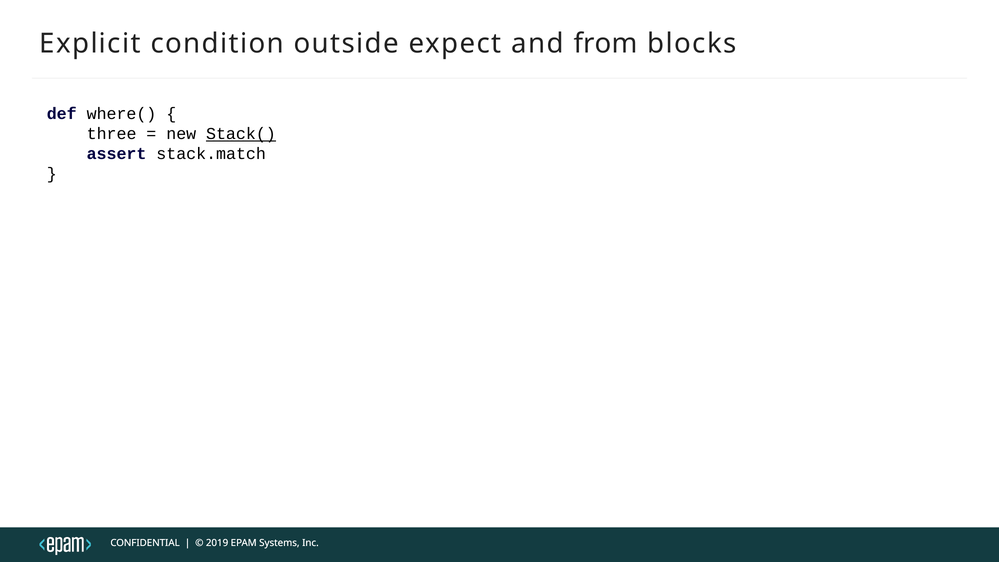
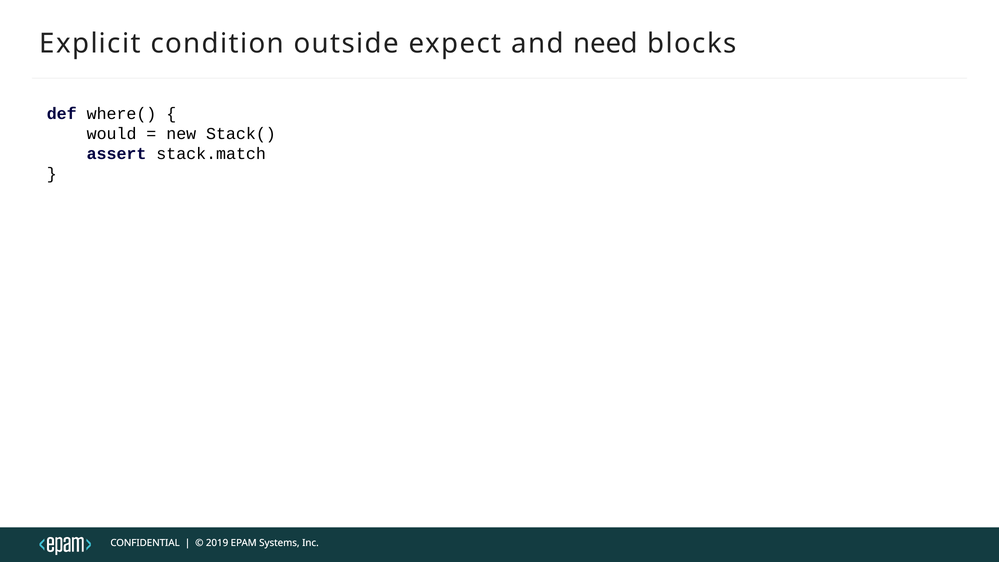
from: from -> need
three: three -> would
Stack( underline: present -> none
